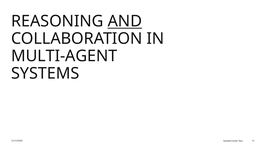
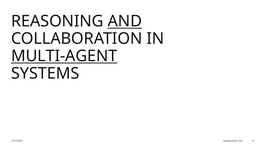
MULTI-AGENT underline: none -> present
